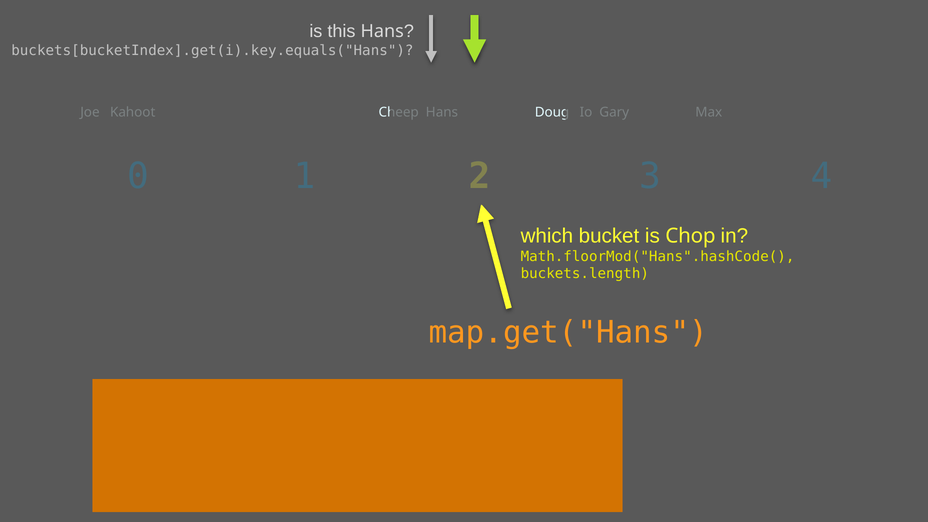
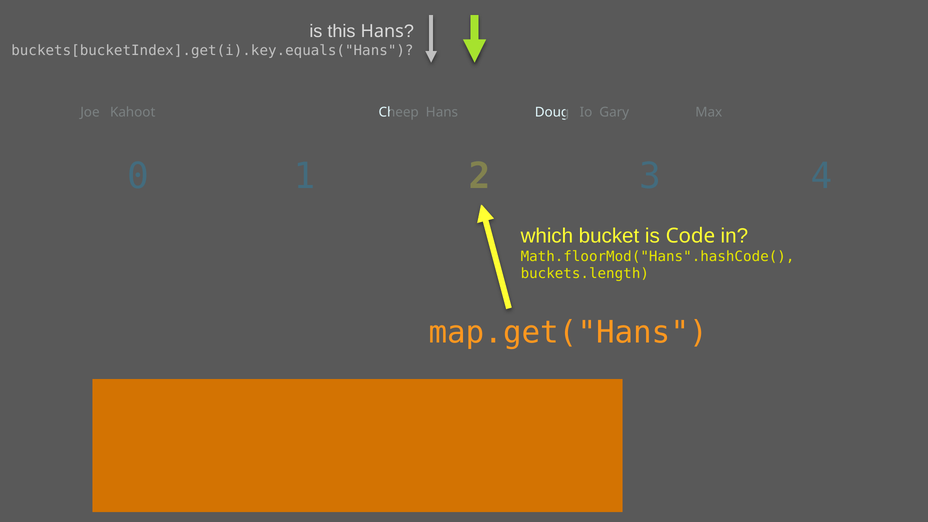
Chop: Chop -> Code
